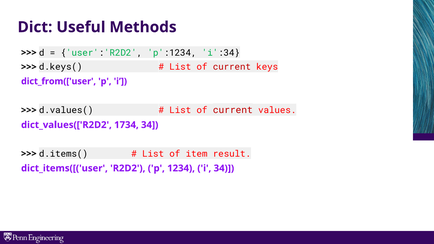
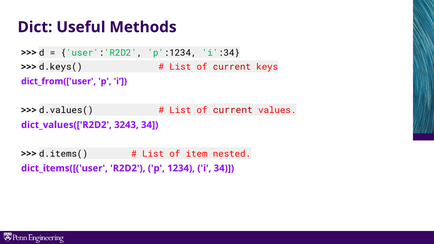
1734: 1734 -> 3243
result: result -> nested
